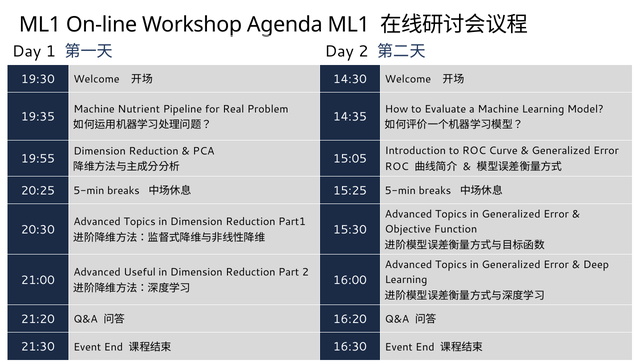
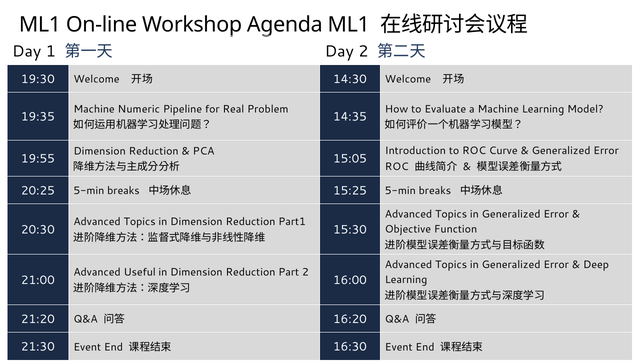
Nutrient: Nutrient -> Numeric
